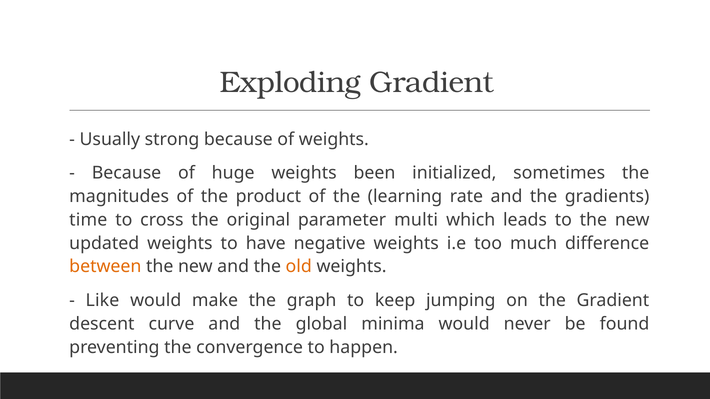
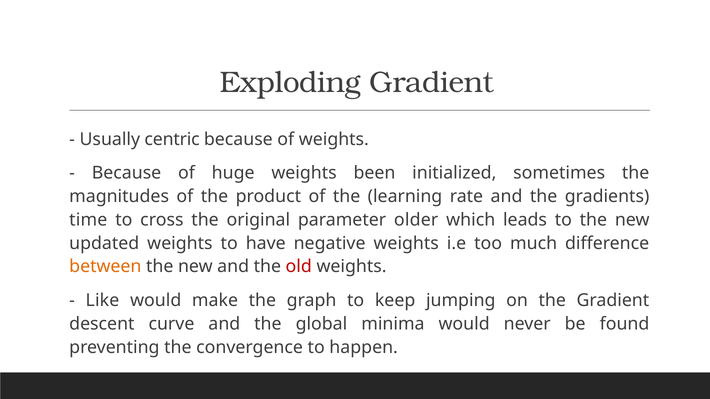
strong: strong -> centric
multi: multi -> older
old colour: orange -> red
